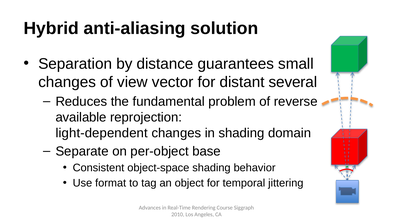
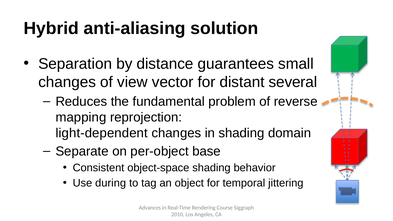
available: available -> mapping
format: format -> during
